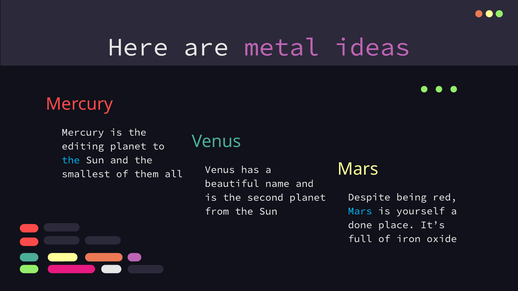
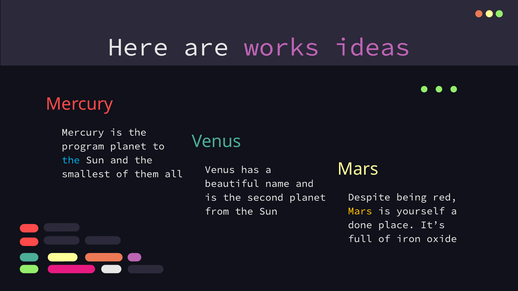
metal: metal -> works
editing: editing -> program
Mars at (360, 211) colour: light blue -> yellow
